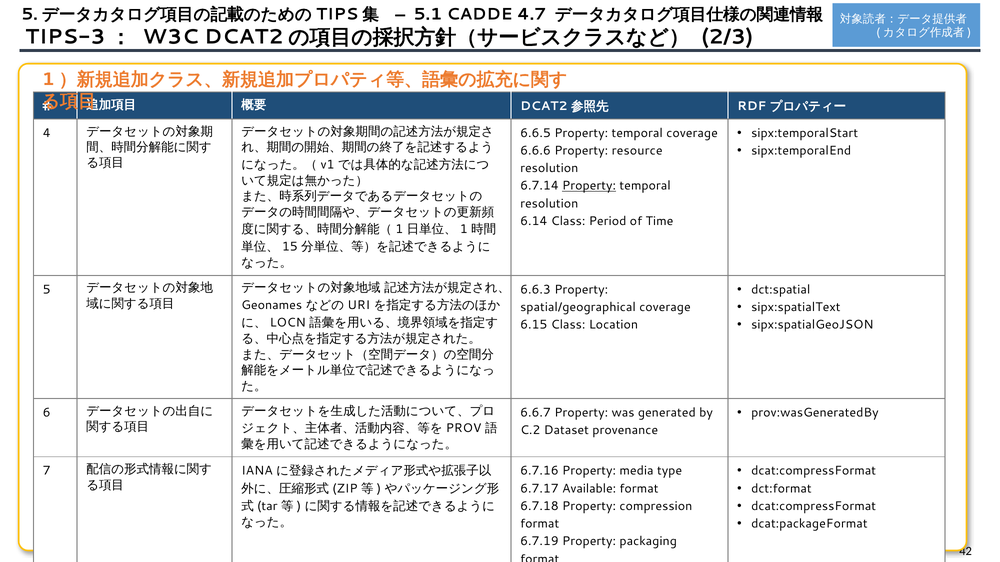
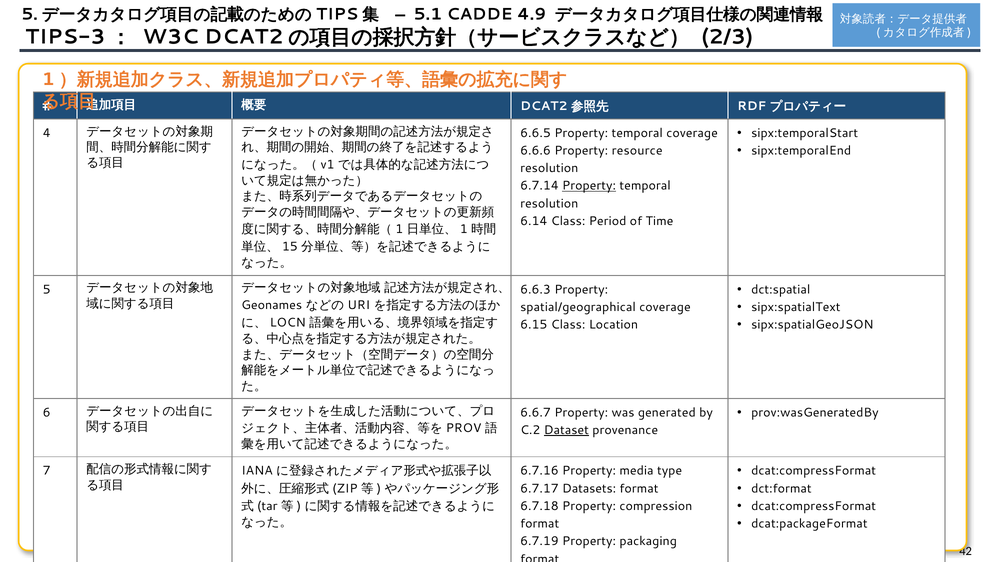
4.7: 4.7 -> 4.9
Dataset underline: none -> present
Available: Available -> Datasets
